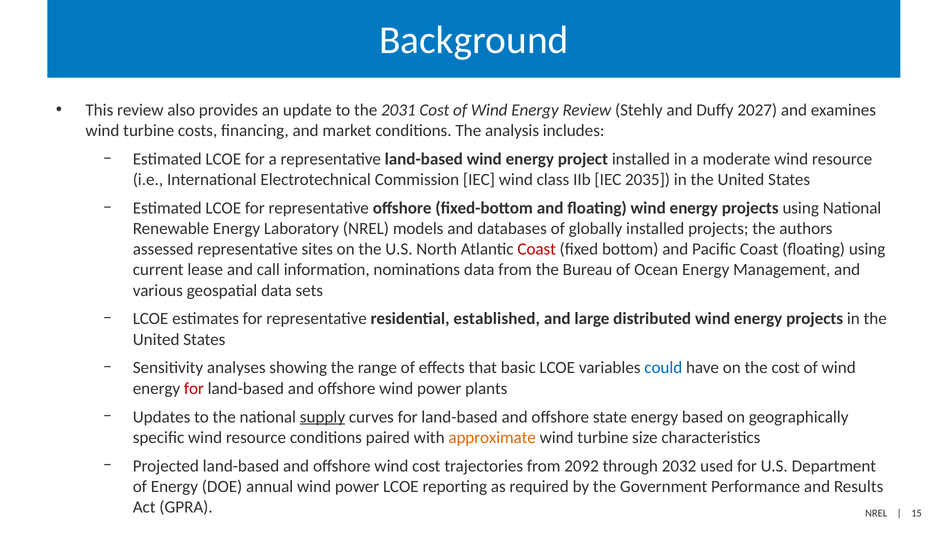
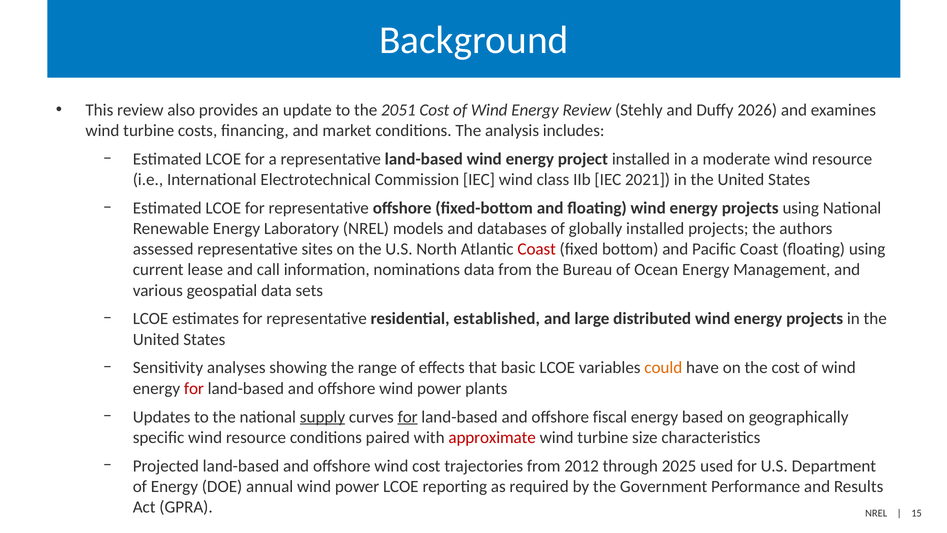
2031: 2031 -> 2051
2027: 2027 -> 2026
2035: 2035 -> 2021
could colour: blue -> orange
for at (408, 417) underline: none -> present
state: state -> fiscal
approximate colour: orange -> red
2092: 2092 -> 2012
2032: 2032 -> 2025
